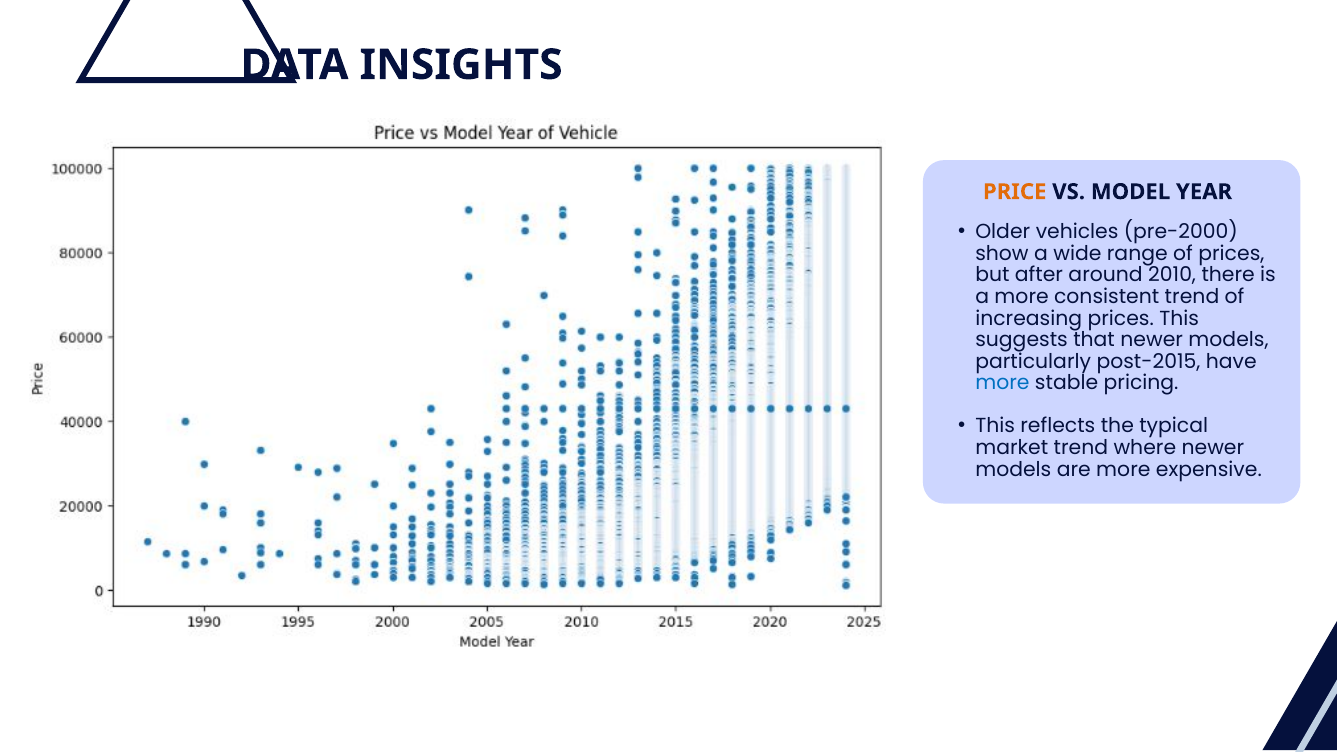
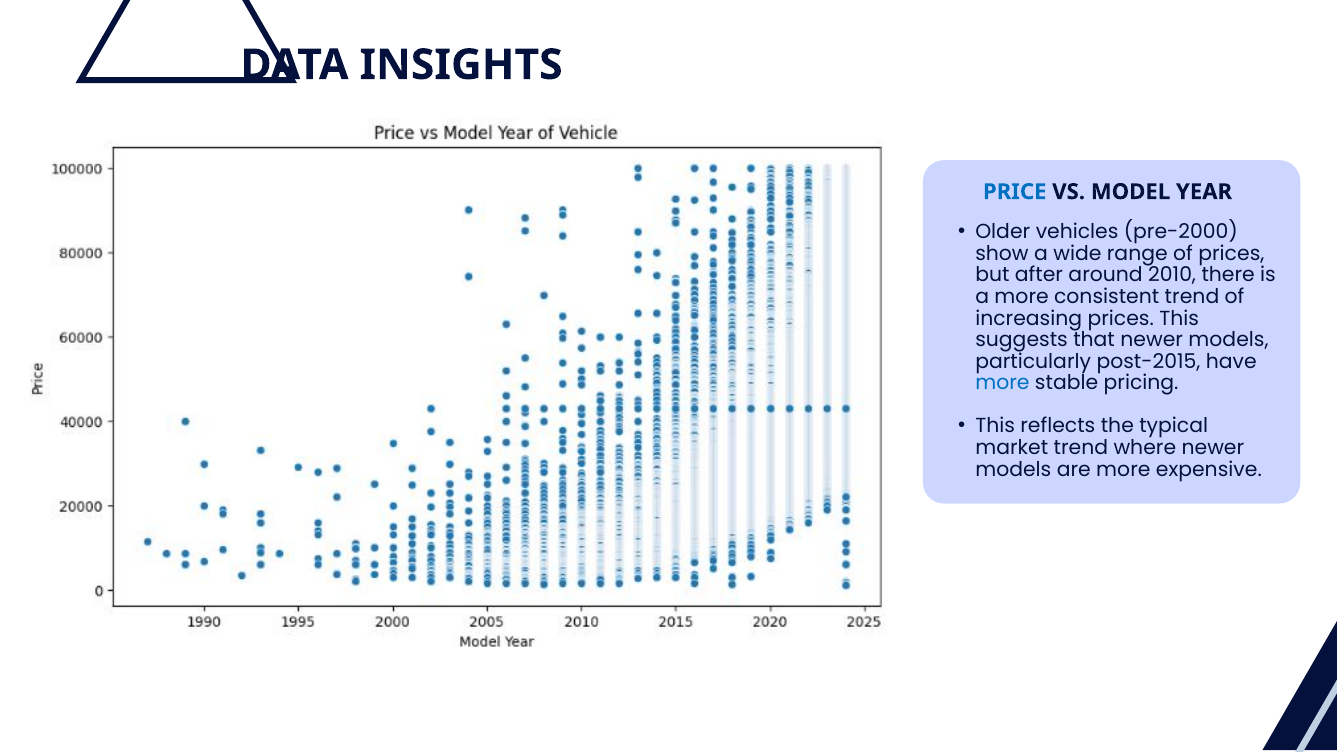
PRICE colour: orange -> blue
